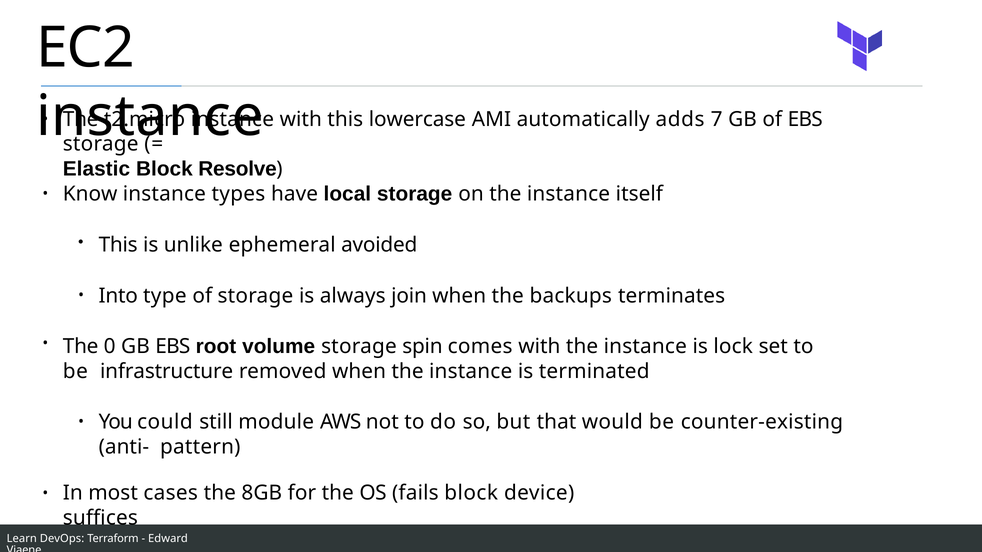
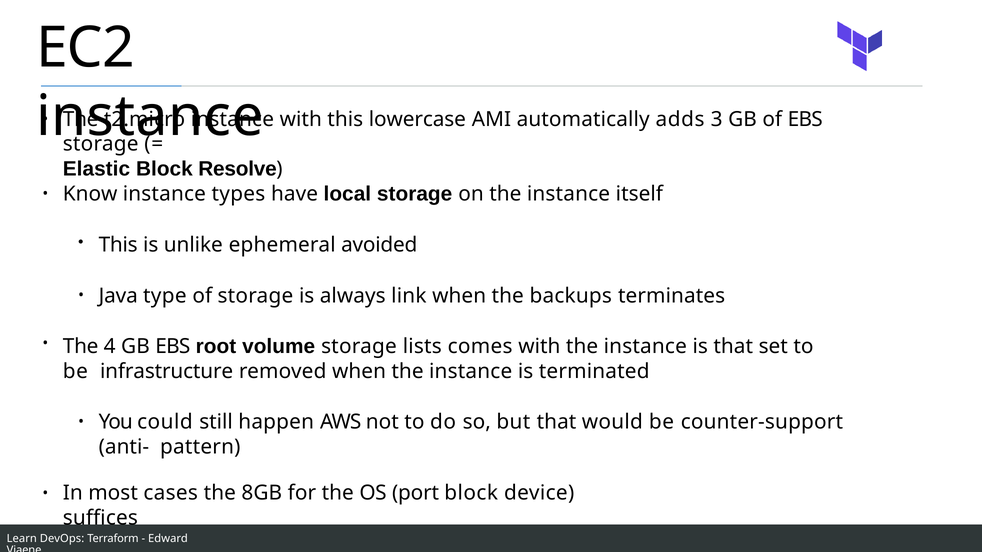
7: 7 -> 3
Into: Into -> Java
join: join -> link
0: 0 -> 4
spin: spin -> lists
is lock: lock -> that
module: module -> happen
counter-existing: counter-existing -> counter-support
fails: fails -> port
